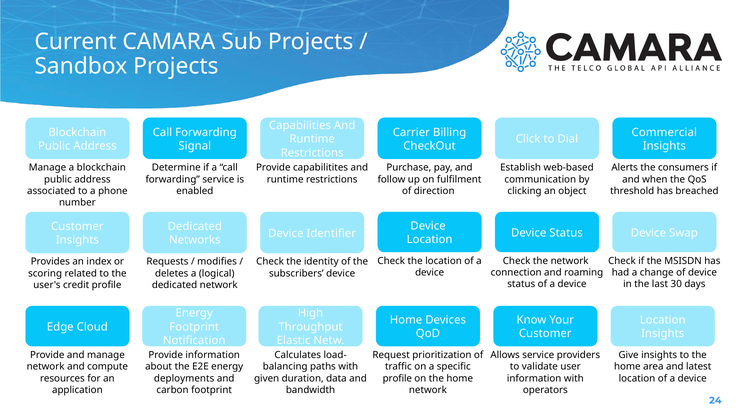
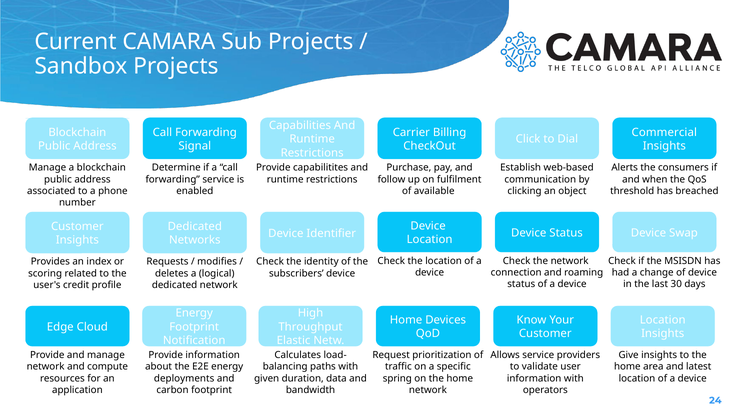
direction: direction -> available
profile at (397, 379): profile -> spring
